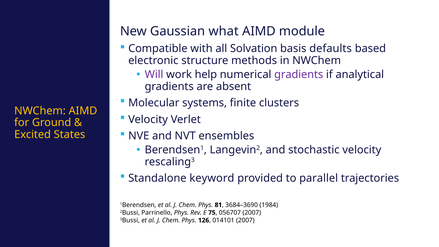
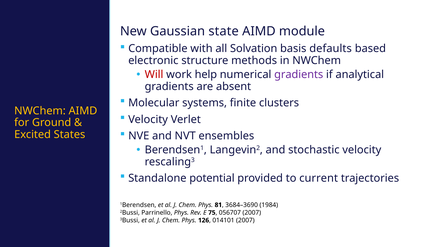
what: what -> state
Will colour: purple -> red
keyword: keyword -> potential
parallel: parallel -> current
